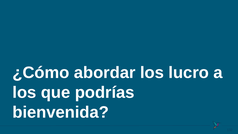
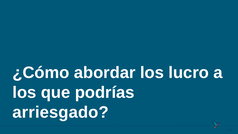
bienvenida: bienvenida -> arriesgado
